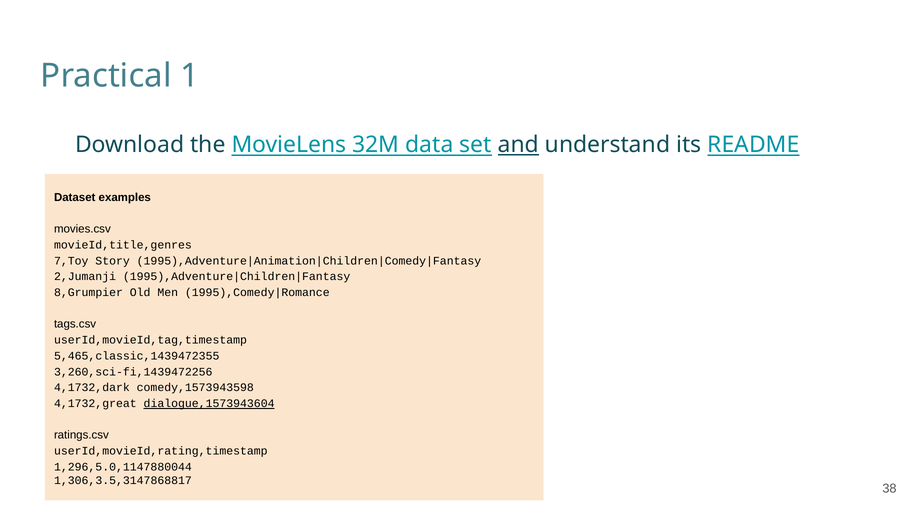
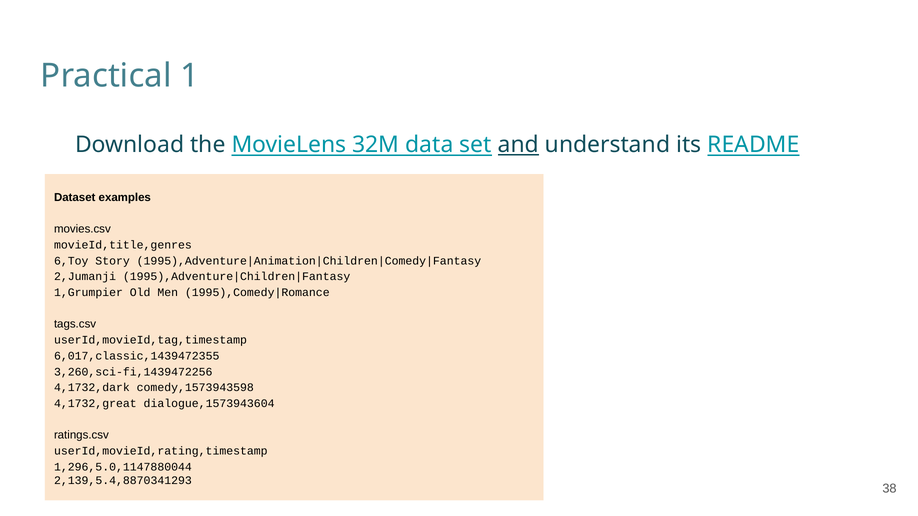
7,Toy: 7,Toy -> 6,Toy
8,Grumpier: 8,Grumpier -> 1,Grumpier
5,465,classic,1439472355: 5,465,classic,1439472355 -> 6,017,classic,1439472355
dialogue,1573943604 underline: present -> none
1,306,3.5,3147868817: 1,306,3.5,3147868817 -> 2,139,5.4,8870341293
